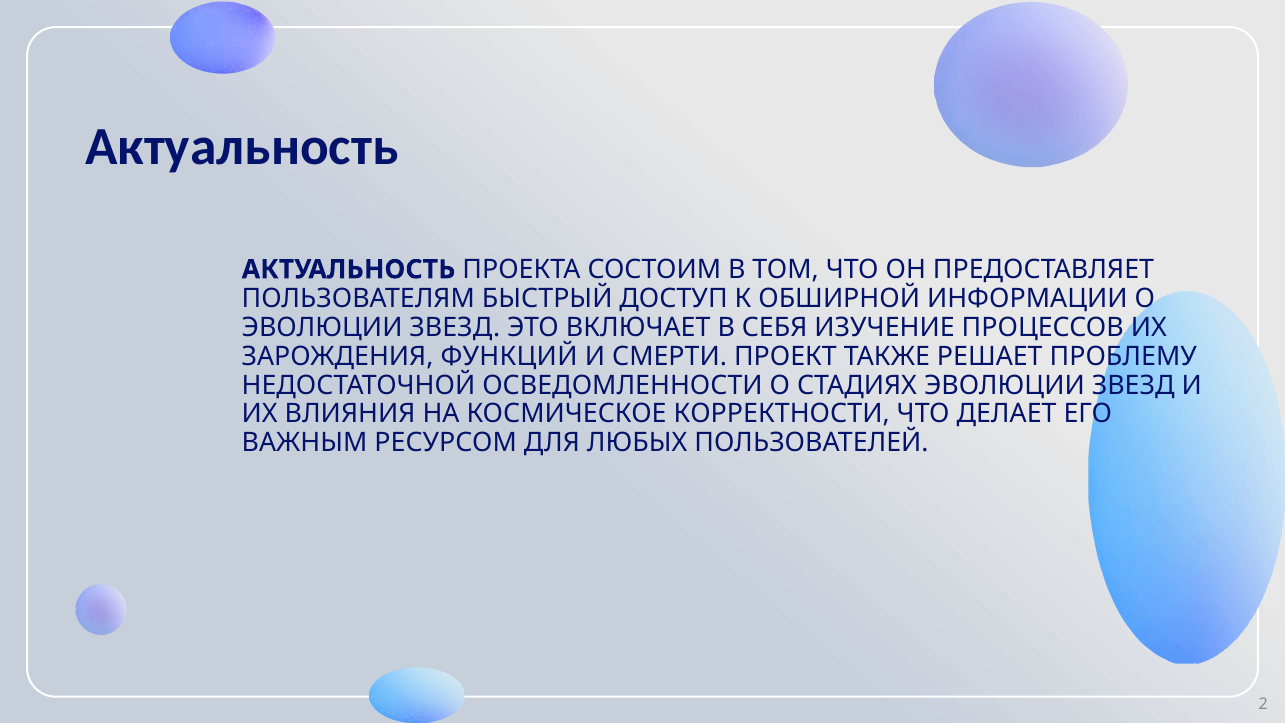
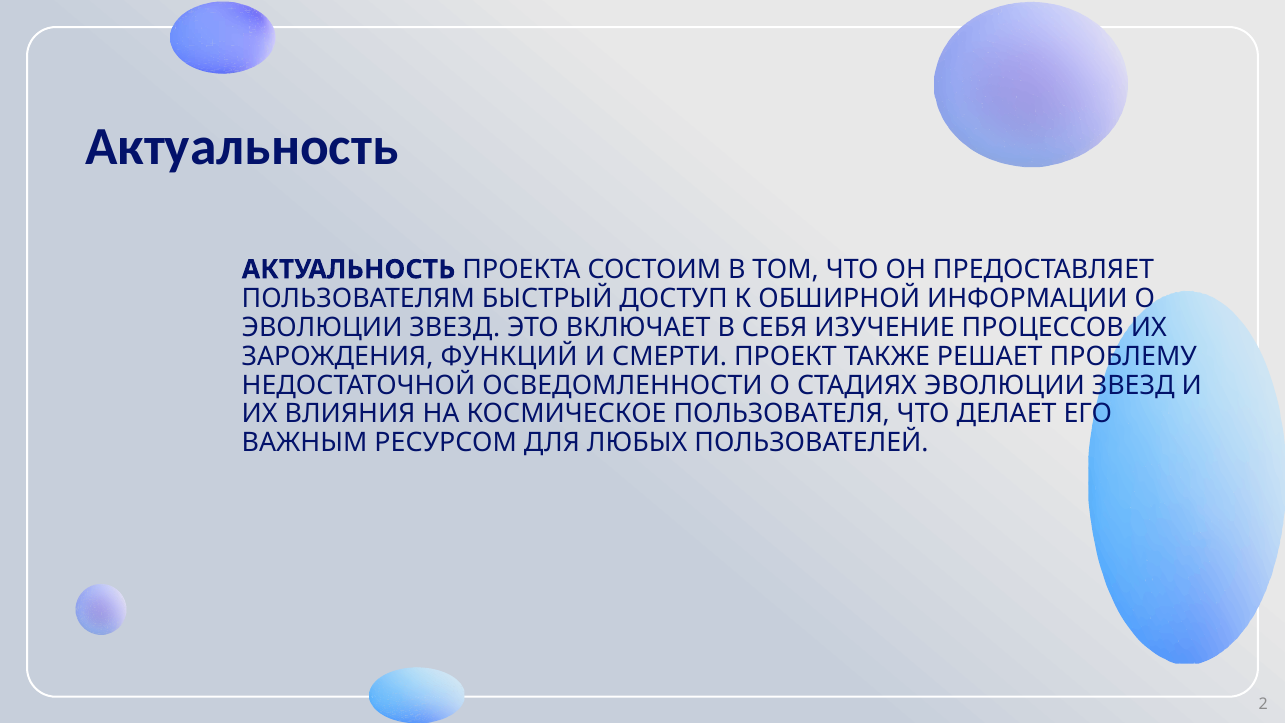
КОРРЕКТНОСТИ: КОРРЕКТНОСТИ -> ПОЛЬЗОВАТЕЛЯ
